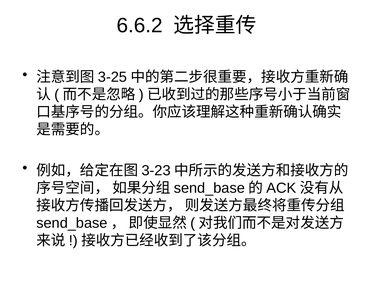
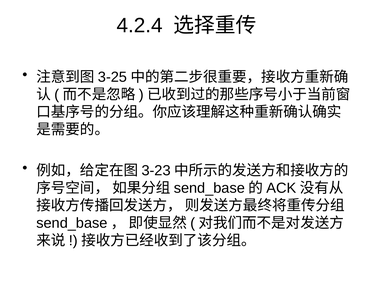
6.6.2: 6.6.2 -> 4.2.4
